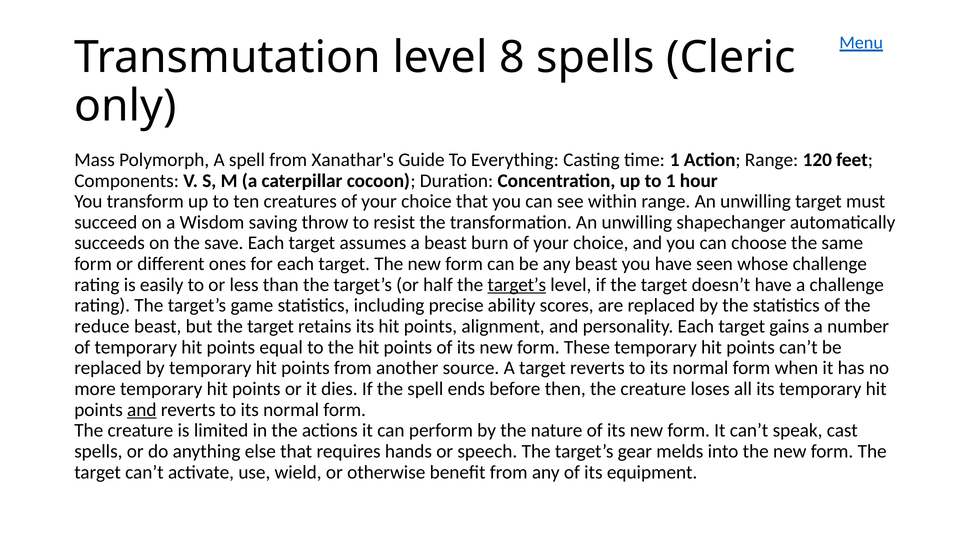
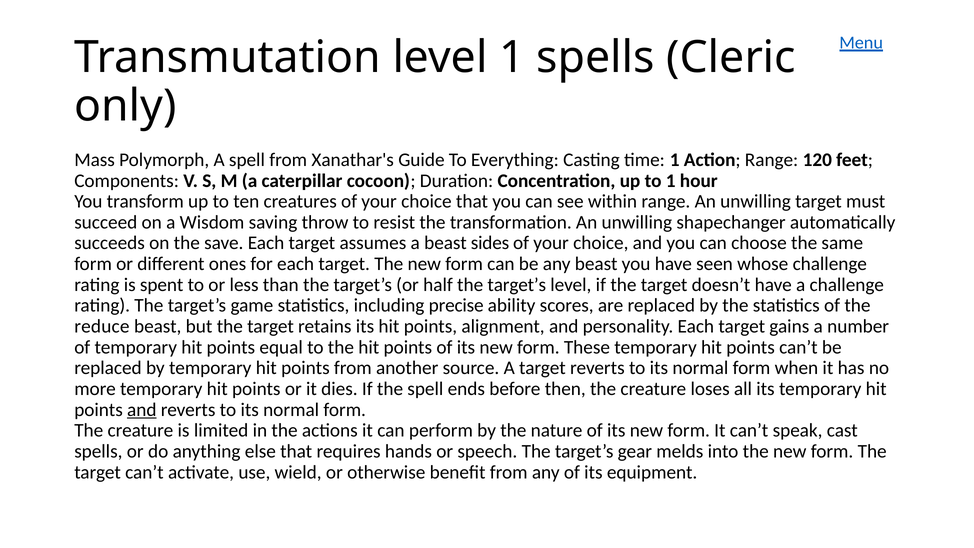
level 8: 8 -> 1
burn: burn -> sides
easily: easily -> spent
target’s at (517, 285) underline: present -> none
